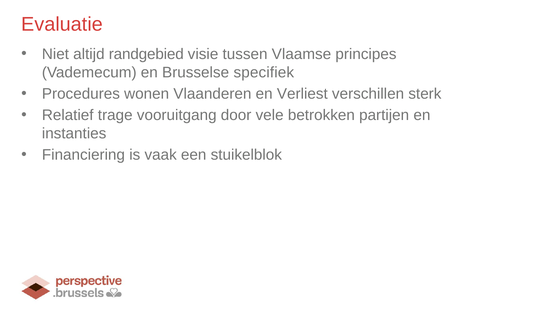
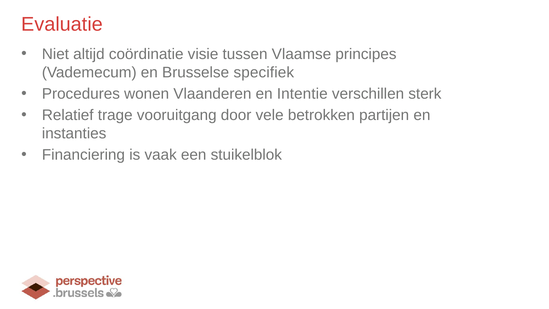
randgebied: randgebied -> coördinatie
Verliest: Verliest -> Intentie
